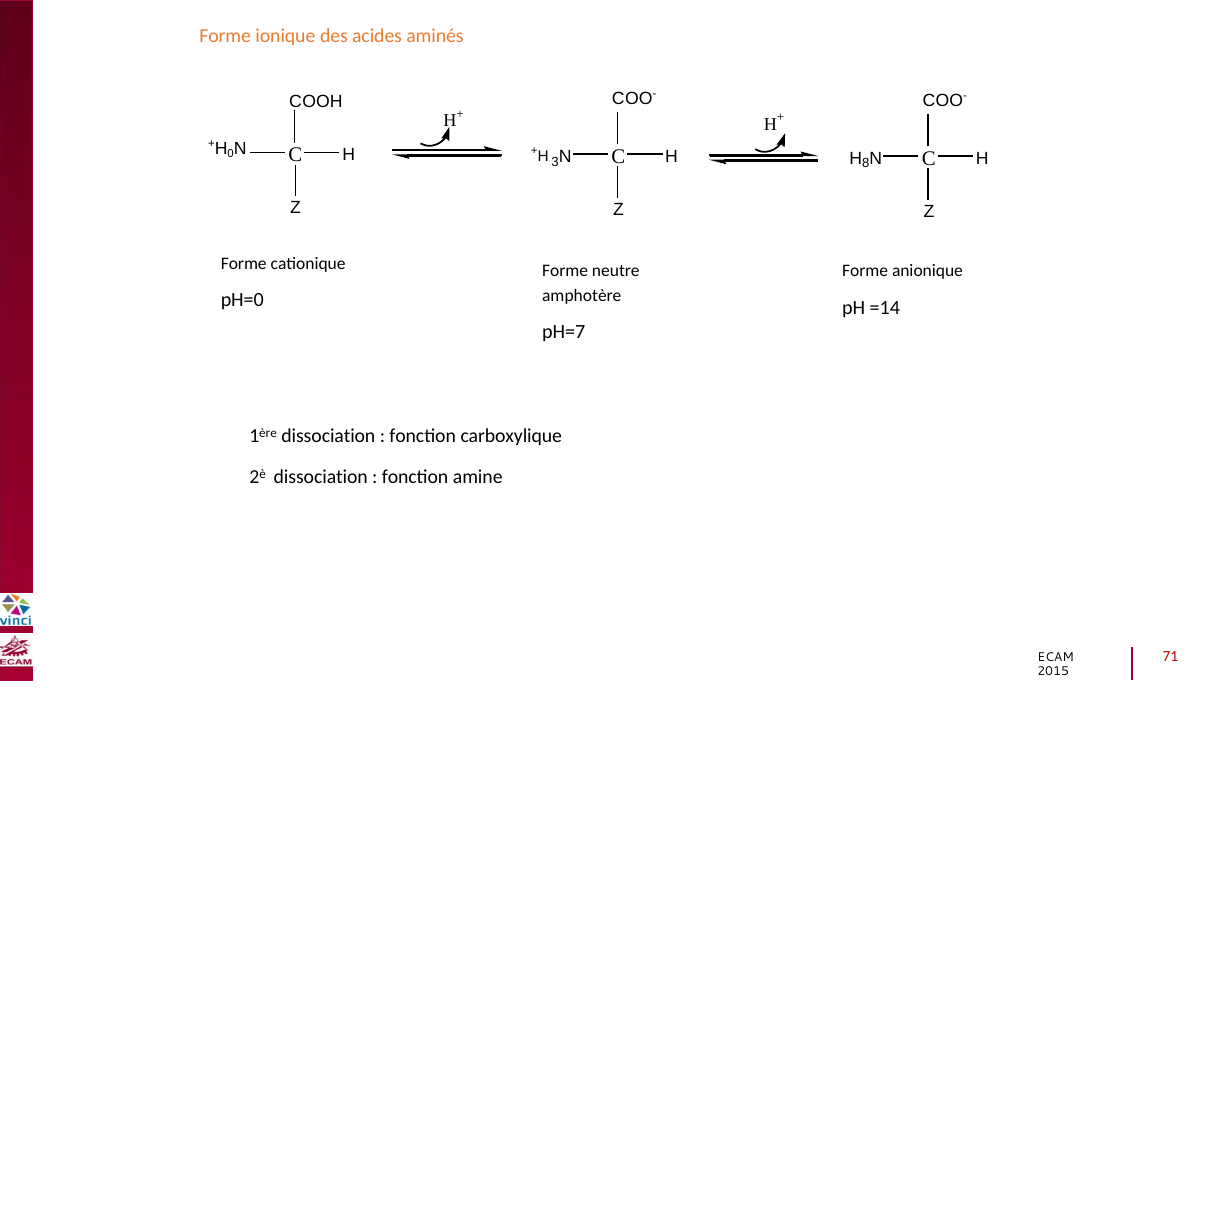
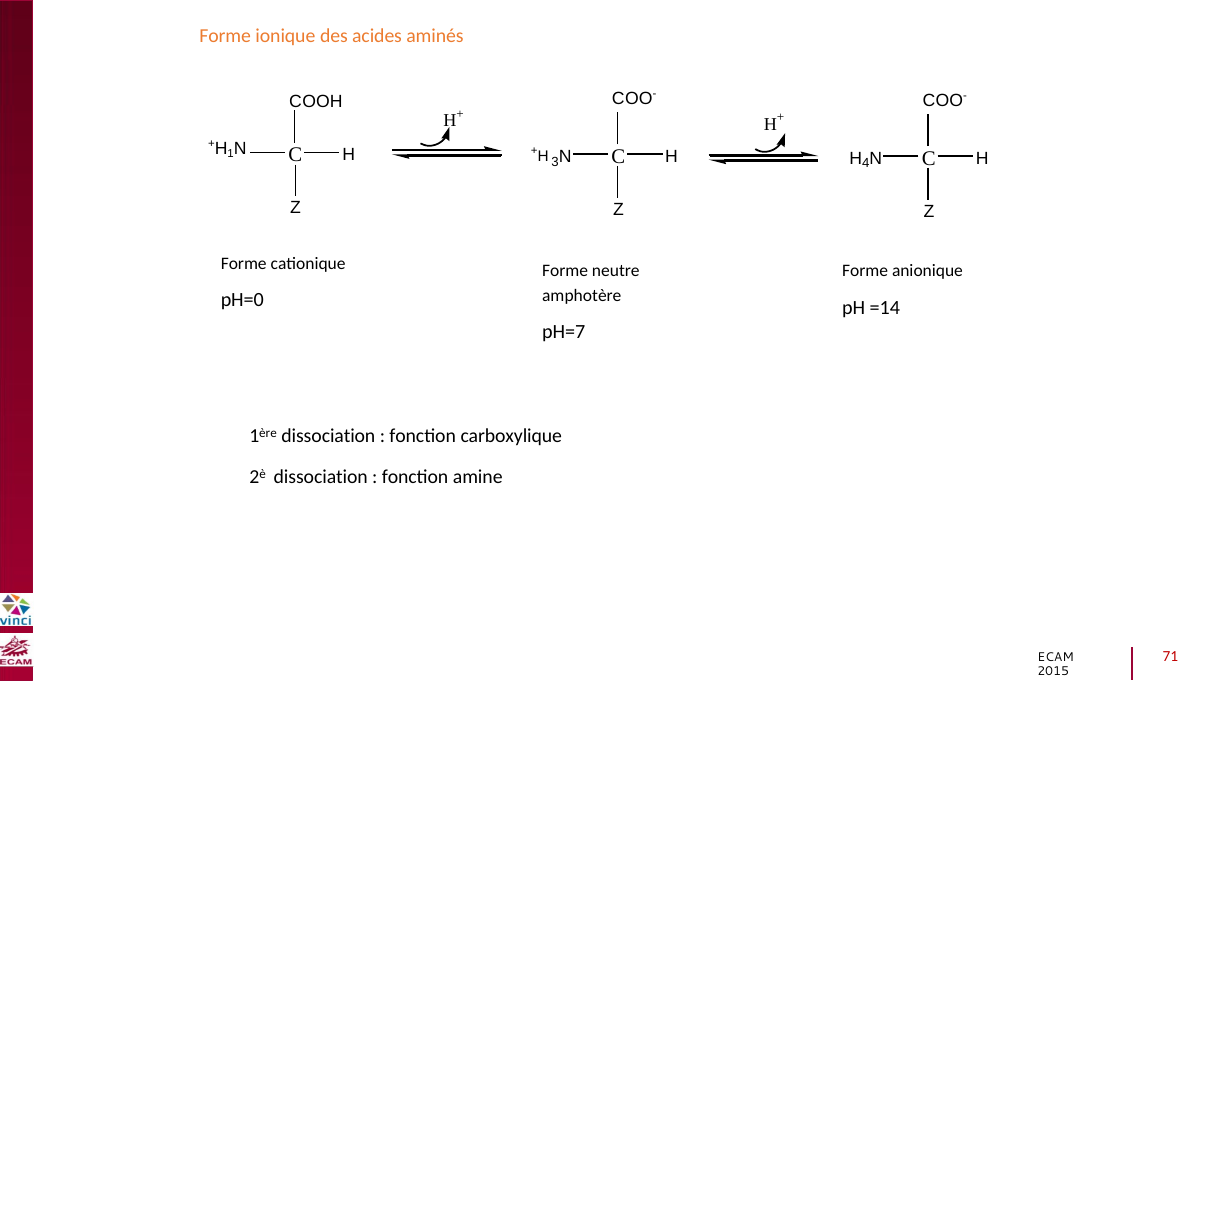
+H 0: 0 -> 1
3 8: 8 -> 4
